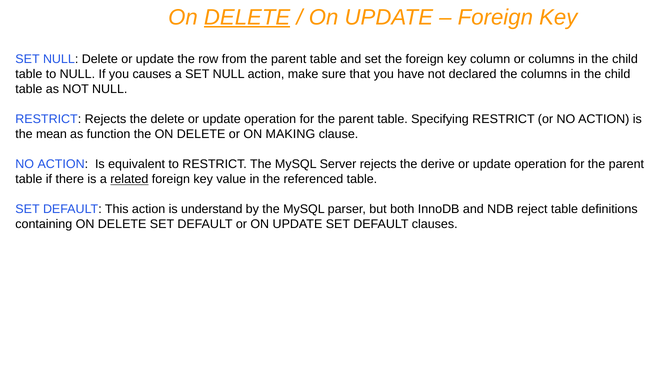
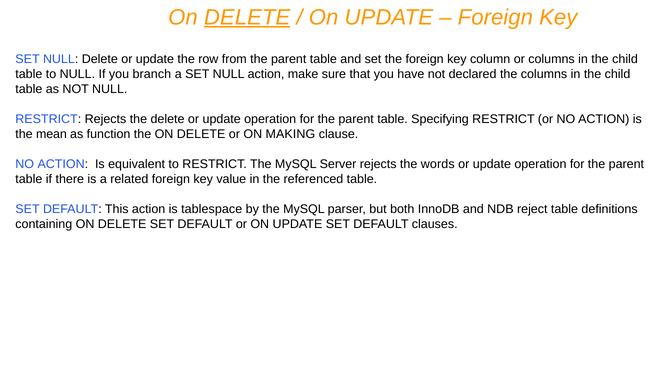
causes: causes -> branch
derive: derive -> words
related underline: present -> none
understand: understand -> tablespace
